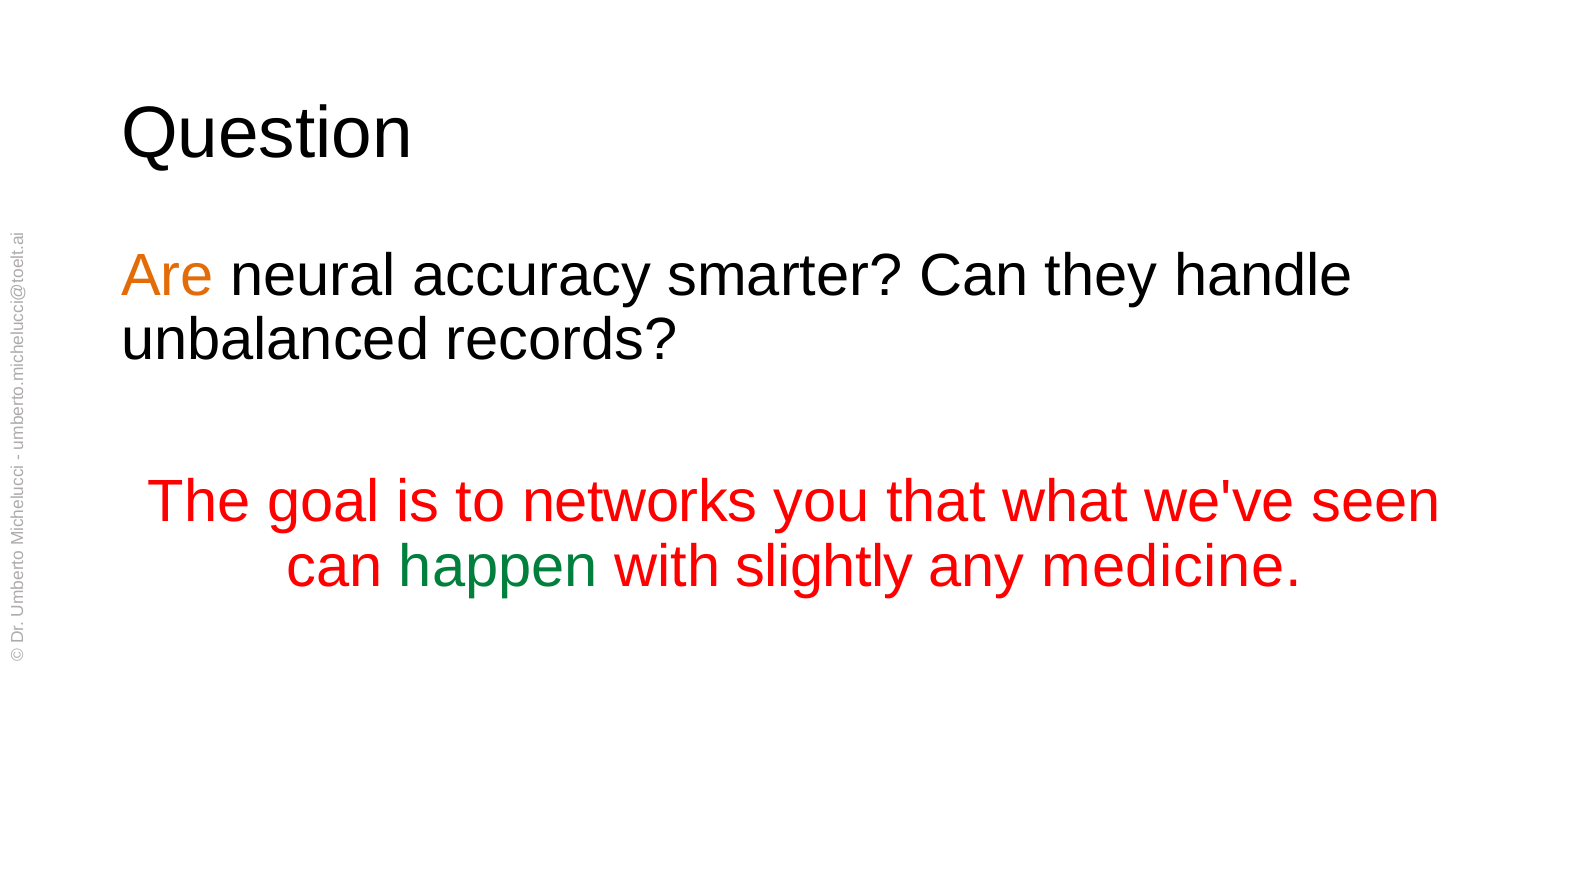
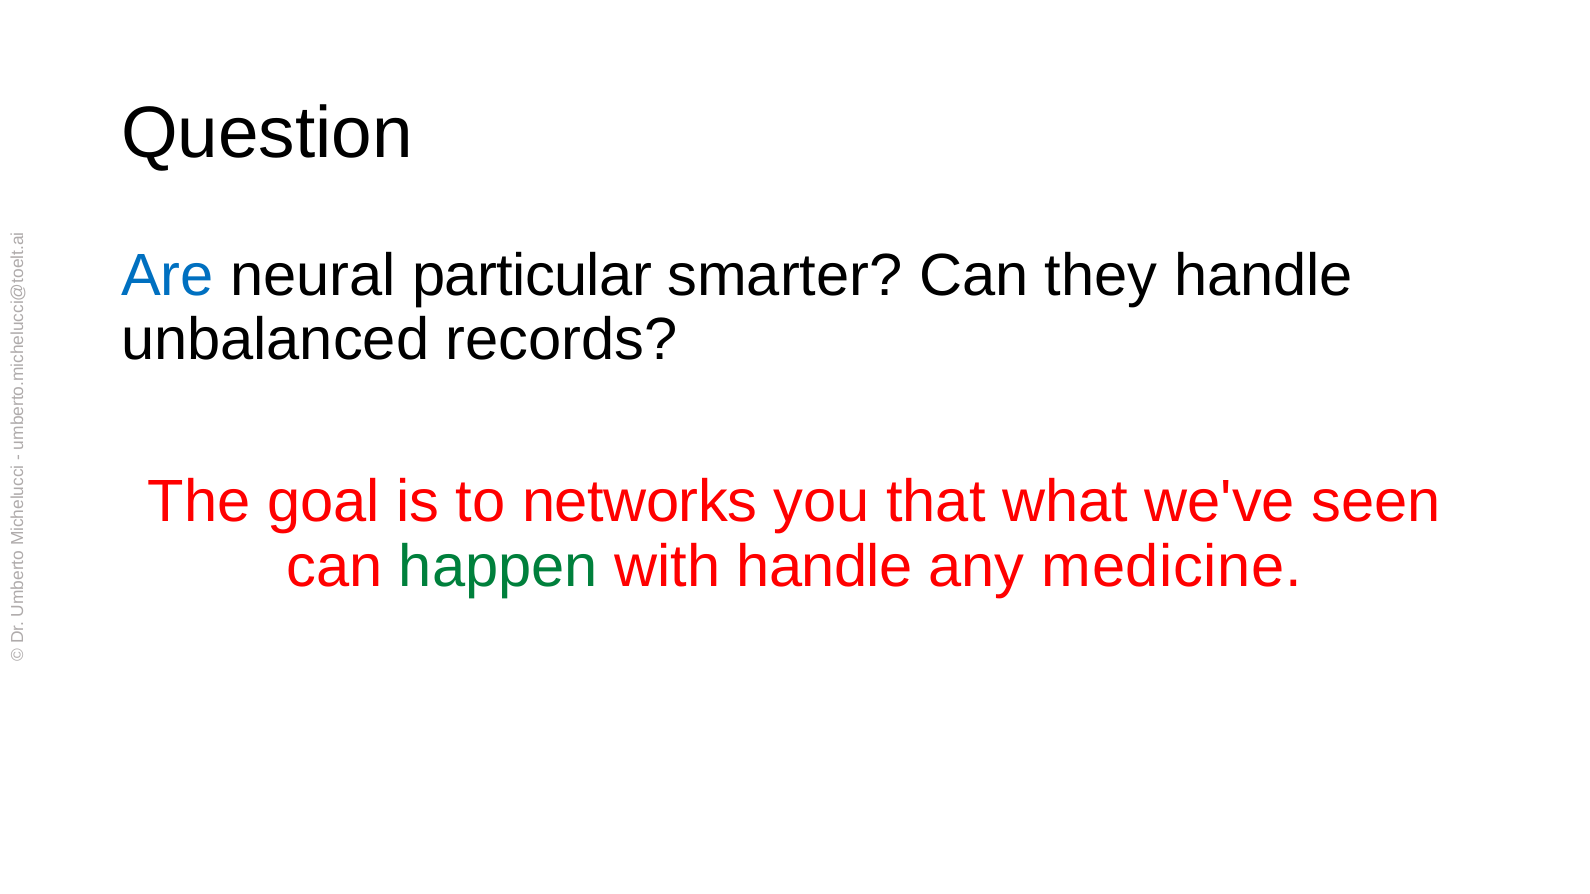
Are colour: orange -> blue
accuracy: accuracy -> particular
with slightly: slightly -> handle
